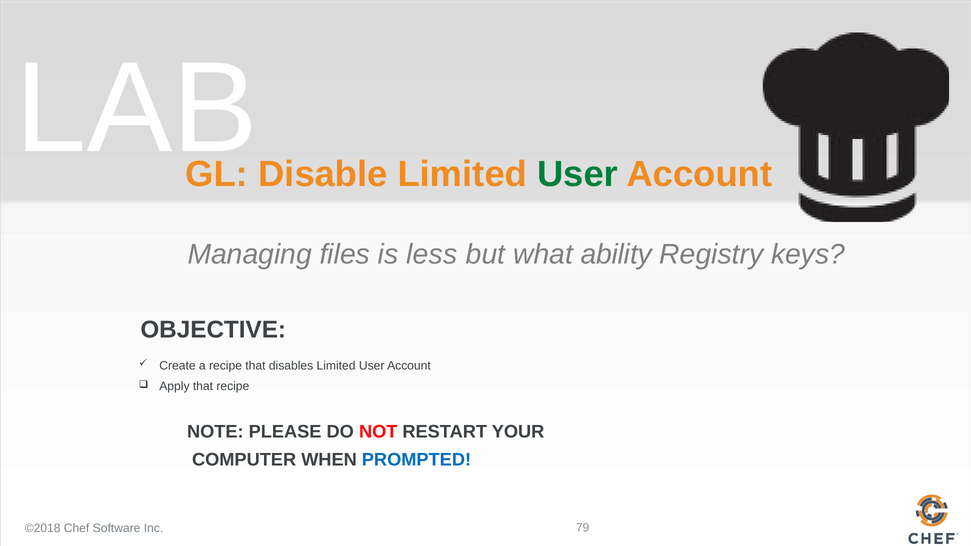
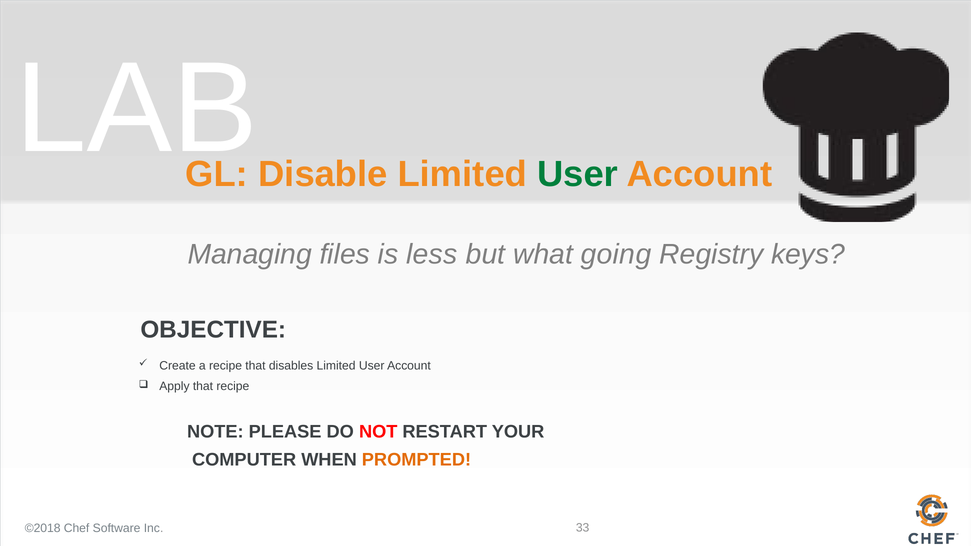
ability: ability -> going
PROMPTED colour: blue -> orange
79: 79 -> 33
